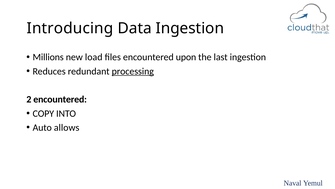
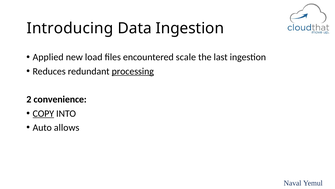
Millions: Millions -> Applied
upon: upon -> scale
2 encountered: encountered -> convenience
COPY underline: none -> present
